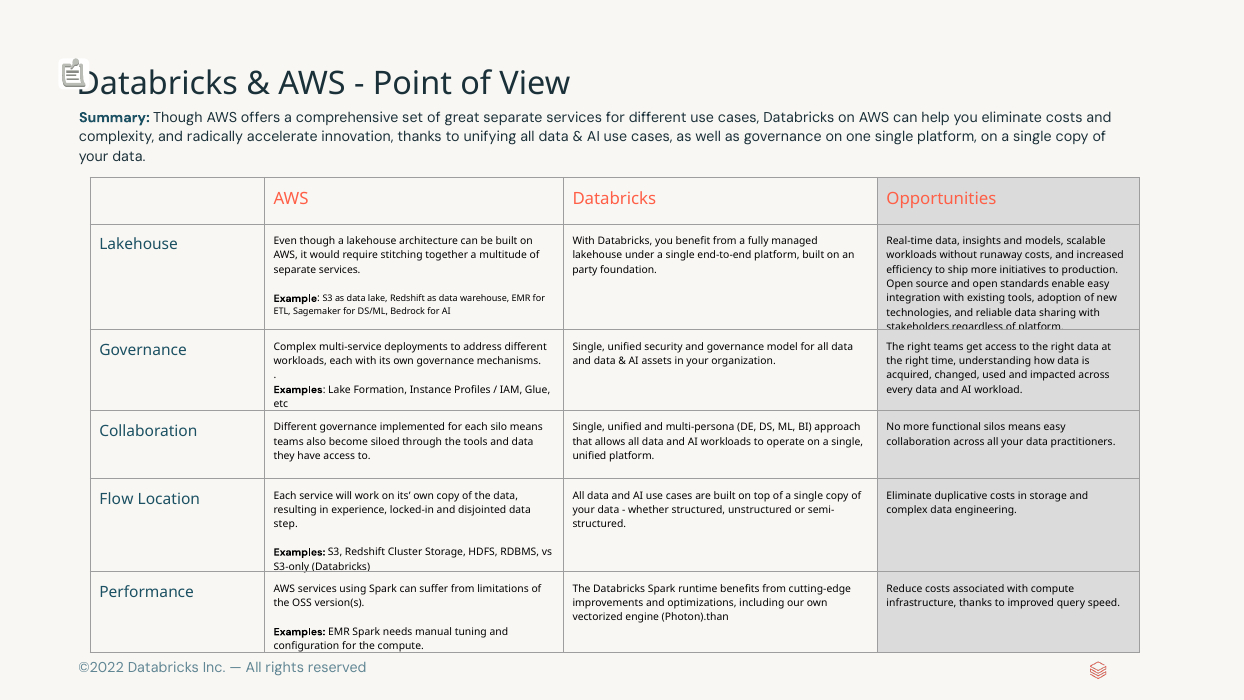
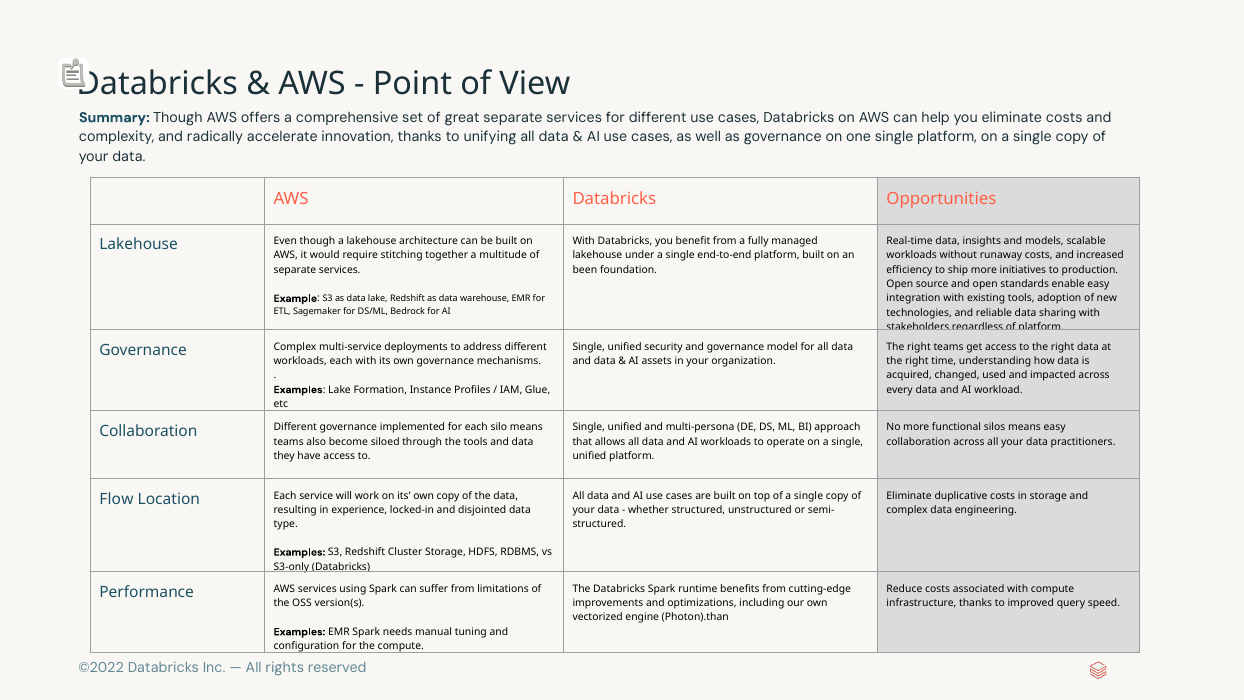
party: party -> been
step: step -> type
